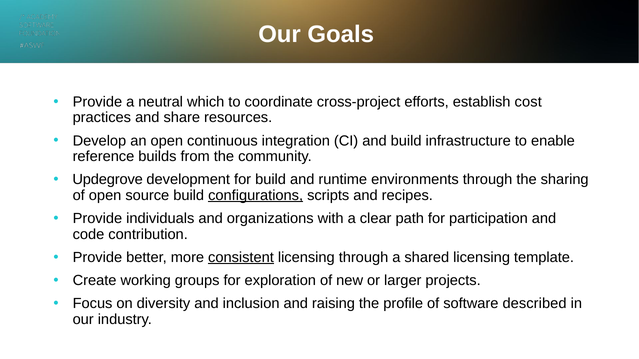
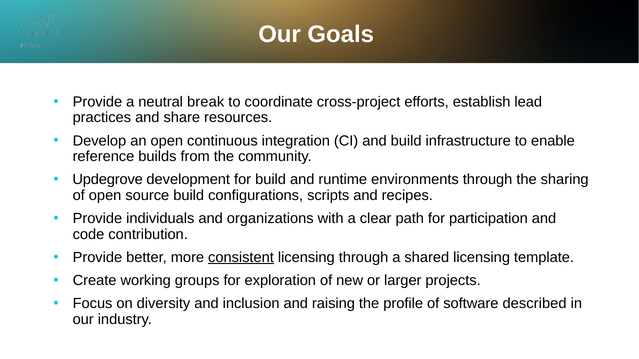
which: which -> break
cost: cost -> lead
configurations underline: present -> none
